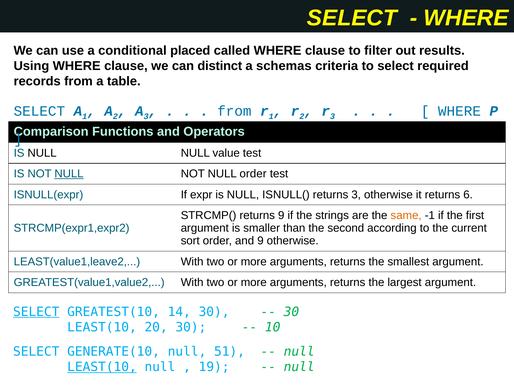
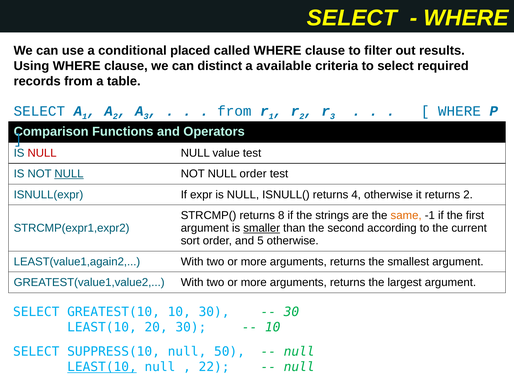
schemas: schemas -> available
NULL at (42, 153) colour: black -> red
returns 3: 3 -> 4
returns 6: 6 -> 2
returns 9: 9 -> 8
smaller underline: none -> present
and 9: 9 -> 5
LEAST(value1,leave2: LEAST(value1,leave2 -> LEAST(value1,again2
SELECT at (36, 312) underline: present -> none
GREATEST(10 14: 14 -> 10
GENERATE(10: GENERATE(10 -> SUPPRESS(10
51: 51 -> 50
19: 19 -> 22
